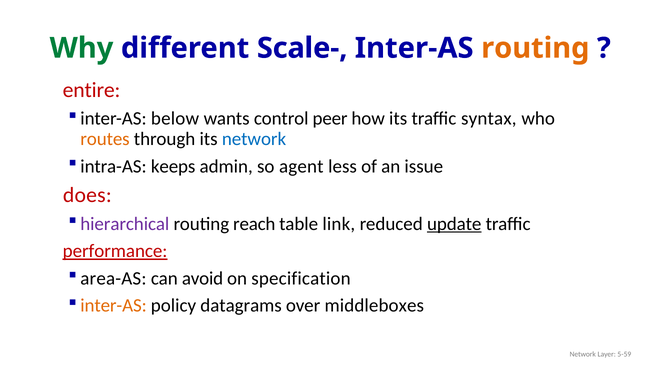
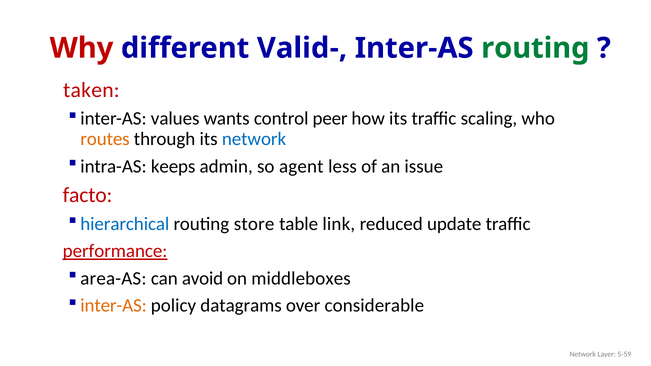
Why colour: green -> red
Scale-: Scale- -> Valid-
routing at (535, 48) colour: orange -> green
entire: entire -> taken
below: below -> values
syntax: syntax -> scaling
does: does -> facto
hierarchical colour: purple -> blue
reach: reach -> store
update underline: present -> none
specification: specification -> middleboxes
middleboxes: middleboxes -> considerable
